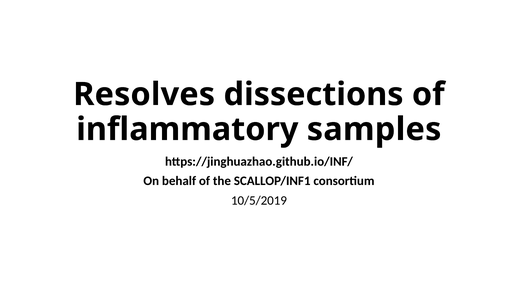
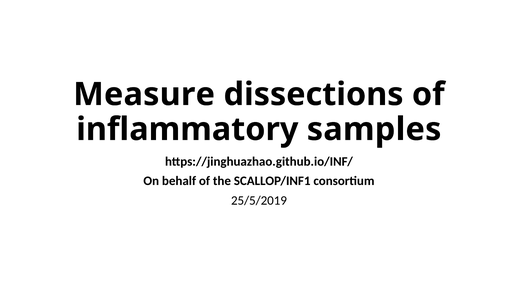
Resolves: Resolves -> Measure
10/5/2019: 10/5/2019 -> 25/5/2019
